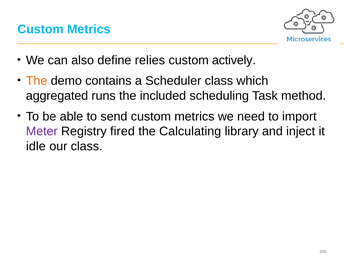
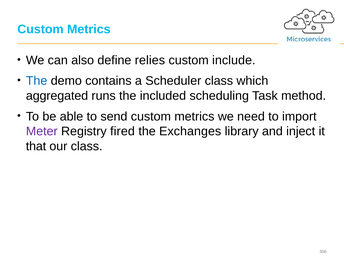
actively: actively -> include
The at (37, 81) colour: orange -> blue
Calculating: Calculating -> Exchanges
idle: idle -> that
